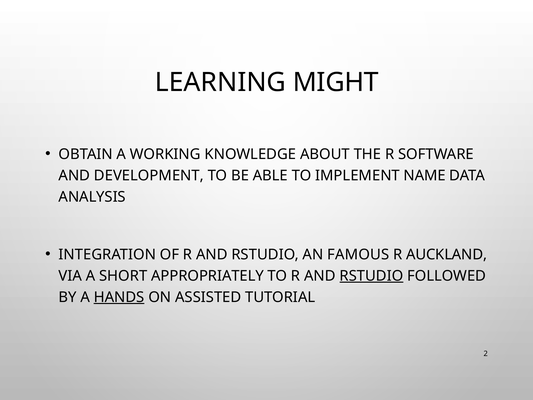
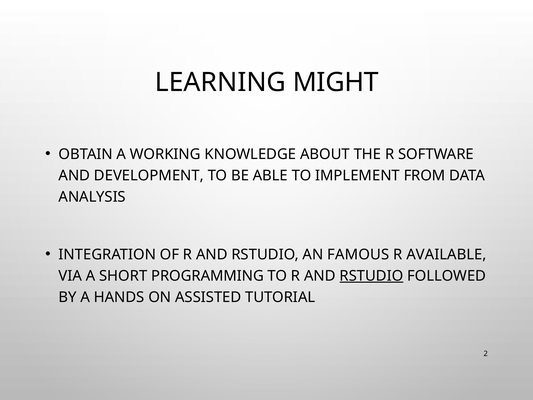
NAME: NAME -> FROM
AUCKLAND: AUCKLAND -> AVAILABLE
APPROPRIATELY: APPROPRIATELY -> PROGRAMMING
HANDS underline: present -> none
